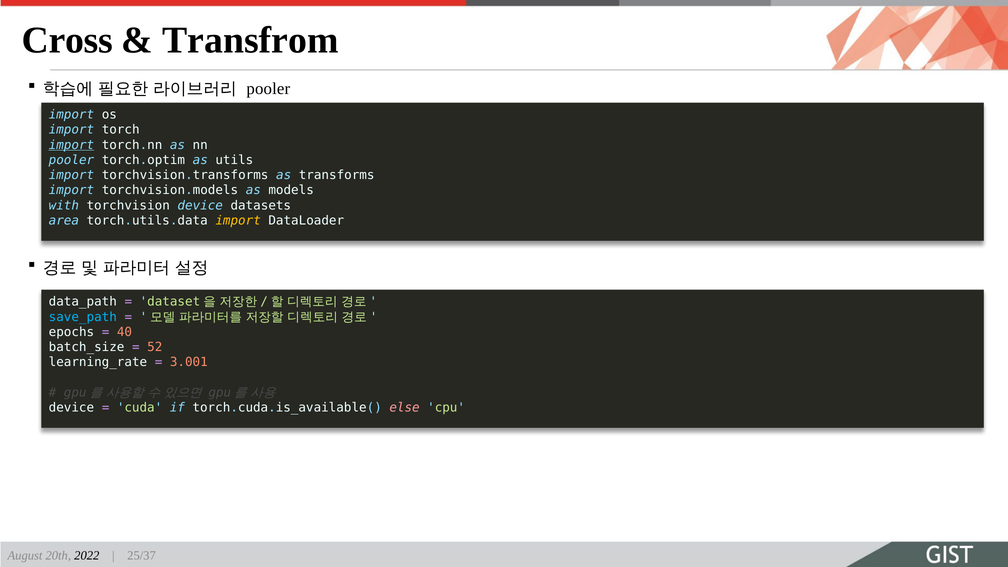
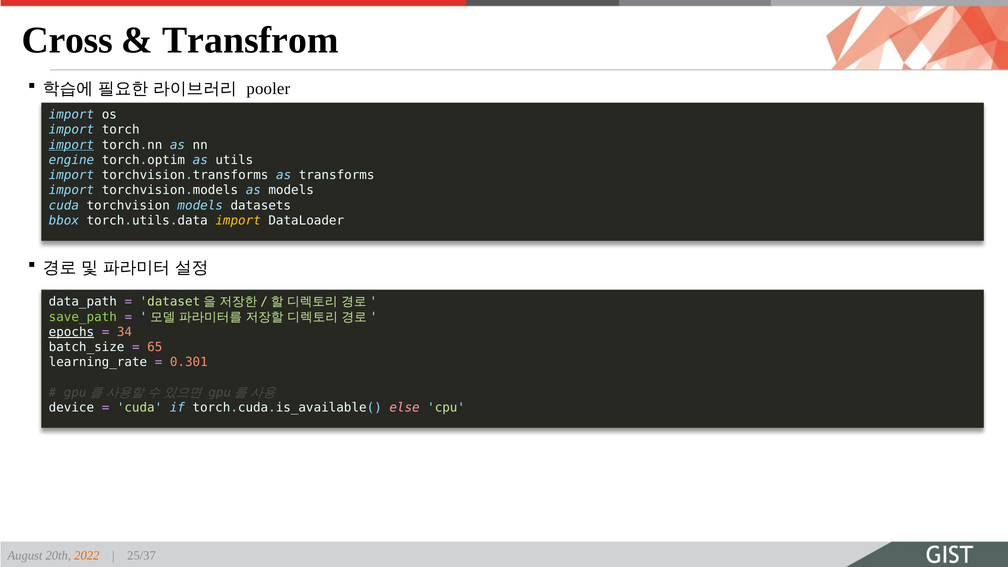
pooler at (71, 160): pooler -> engine
with at (64, 205): with -> cuda
torchvision device: device -> models
area: area -> bbox
save_path colour: light blue -> light green
epochs underline: none -> present
40: 40 -> 34
52: 52 -> 65
3.001: 3.001 -> 0.301
2022 colour: black -> orange
